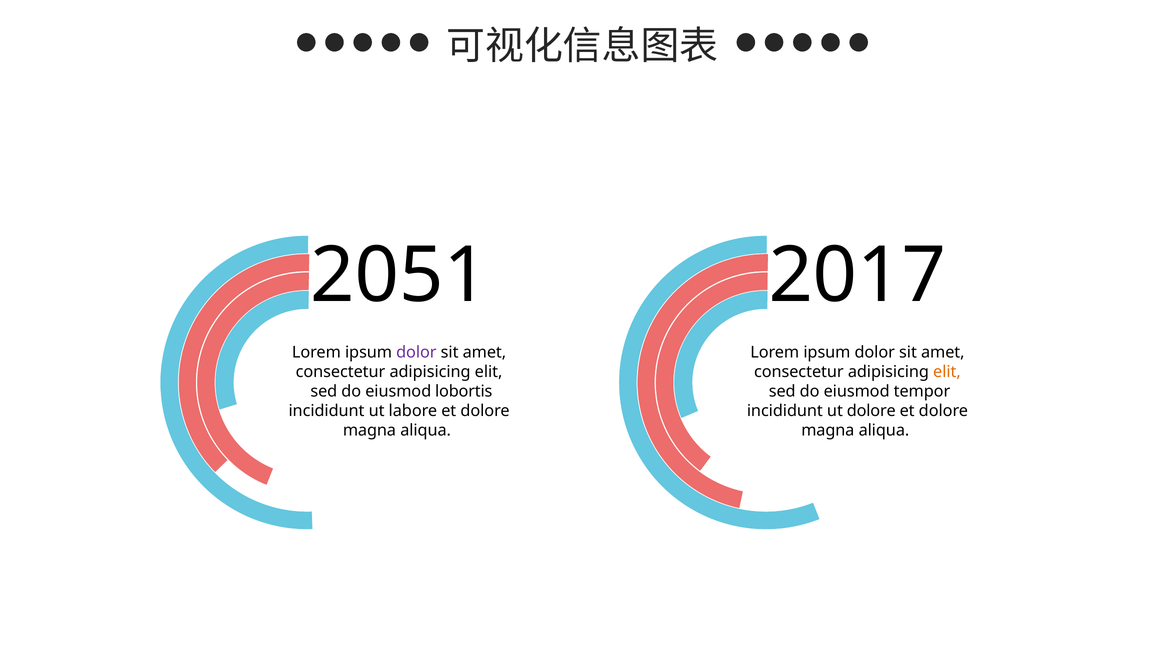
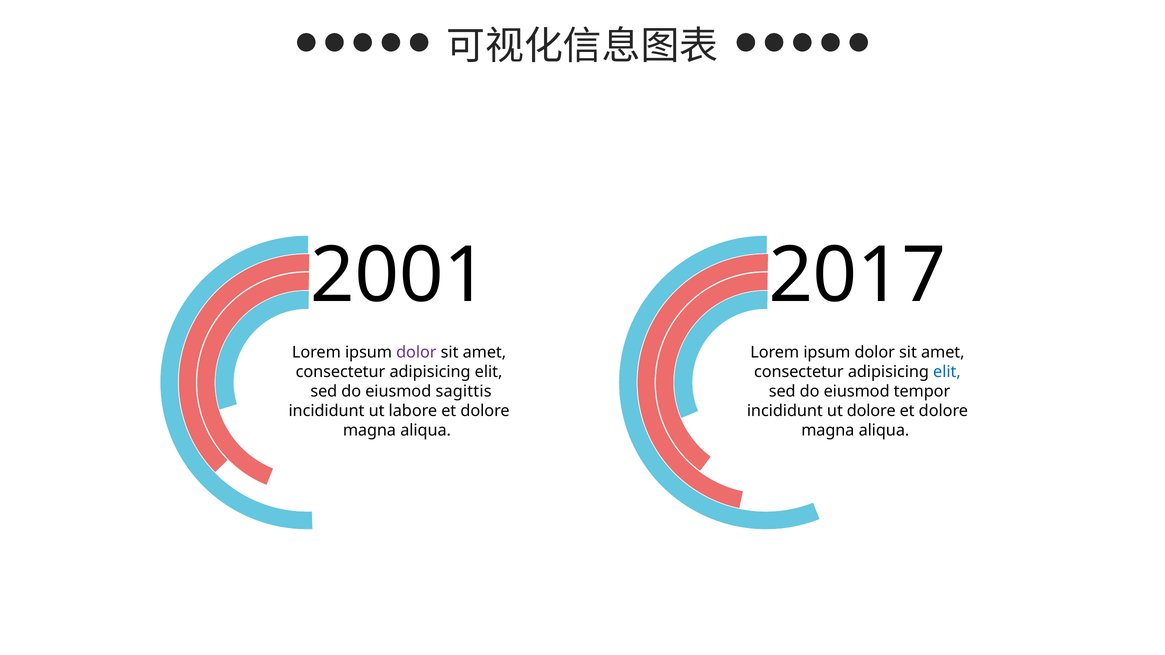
2051: 2051 -> 2001
elit at (947, 372) colour: orange -> blue
lobortis: lobortis -> sagittis
